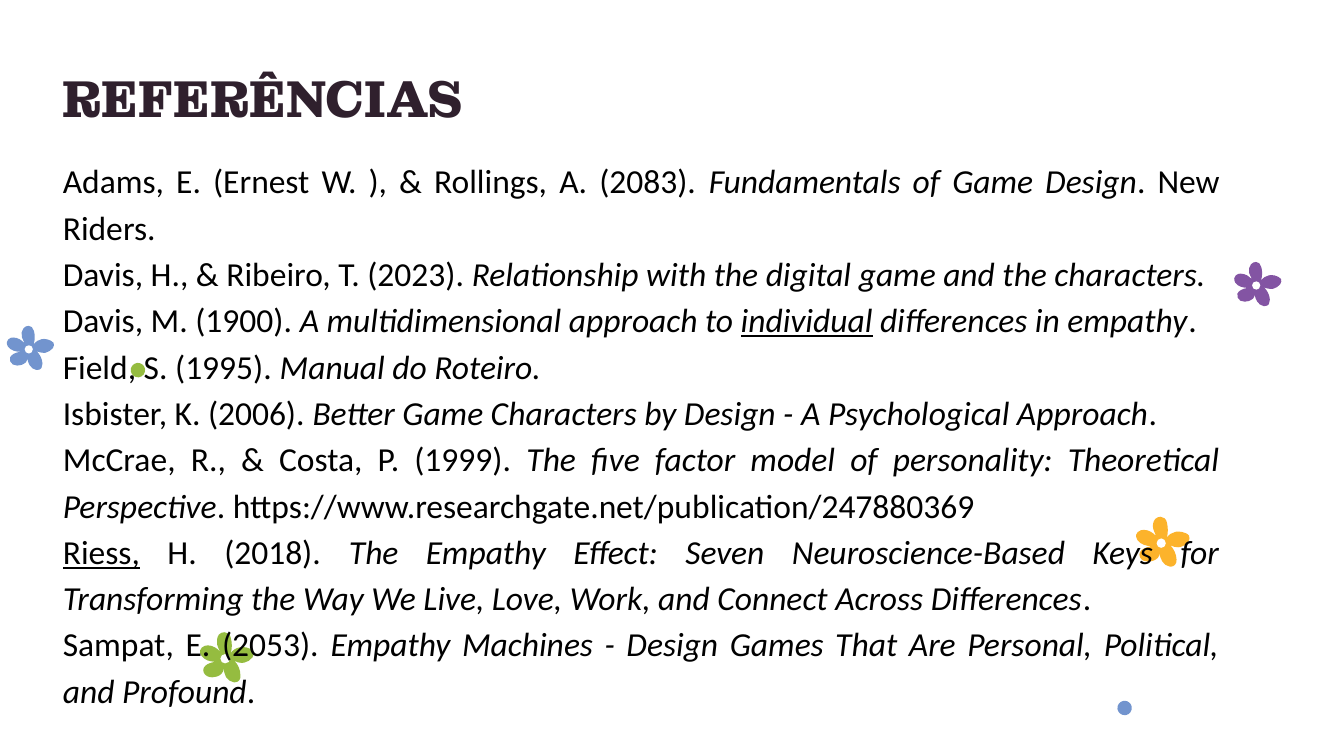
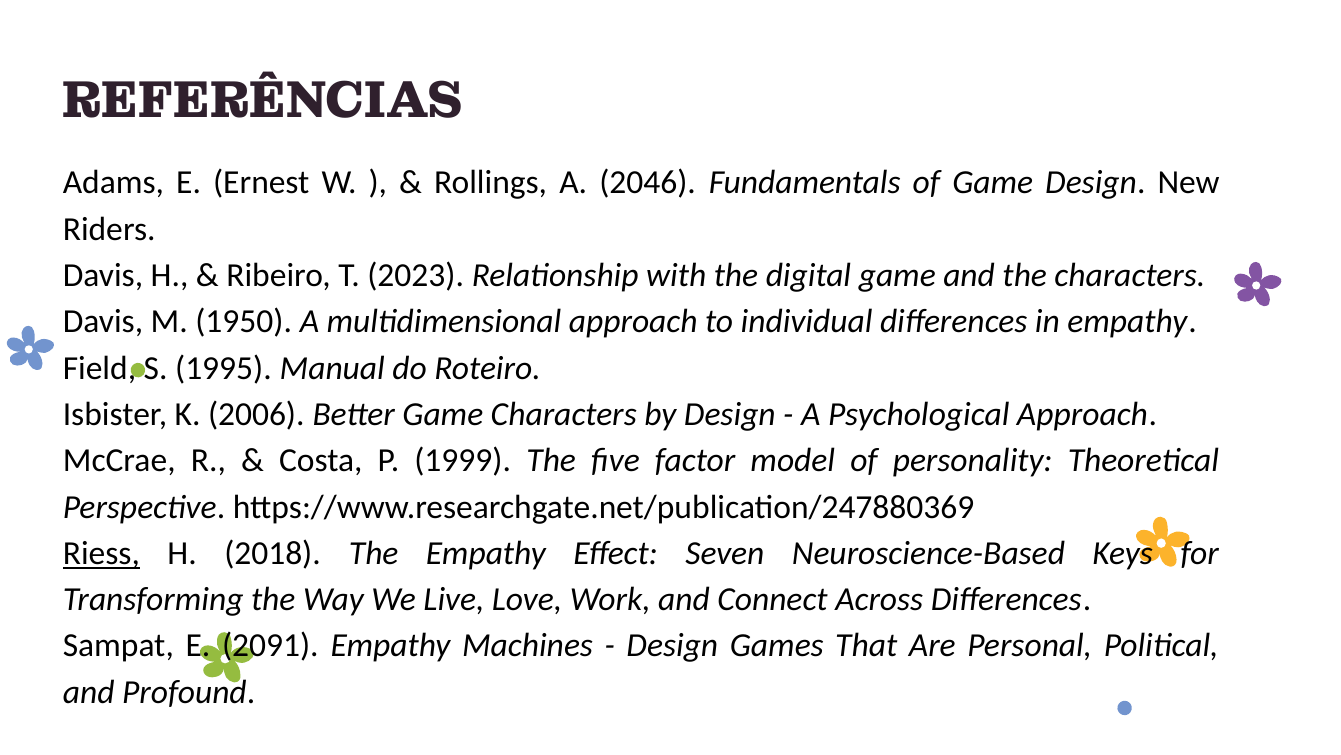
2083: 2083 -> 2046
1900: 1900 -> 1950
individual underline: present -> none
2053: 2053 -> 2091
